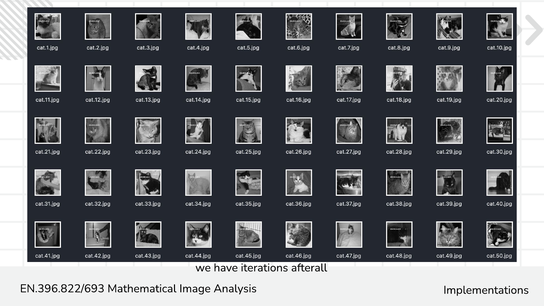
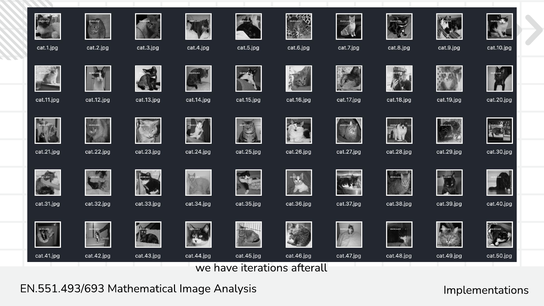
EN.396.822/693: EN.396.822/693 -> EN.551.493/693
